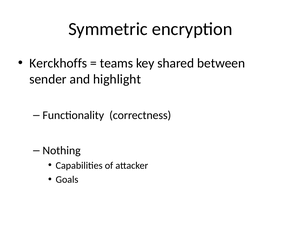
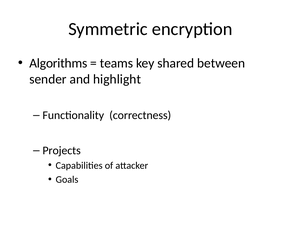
Kerckhoffs: Kerckhoffs -> Algorithms
Nothing: Nothing -> Projects
